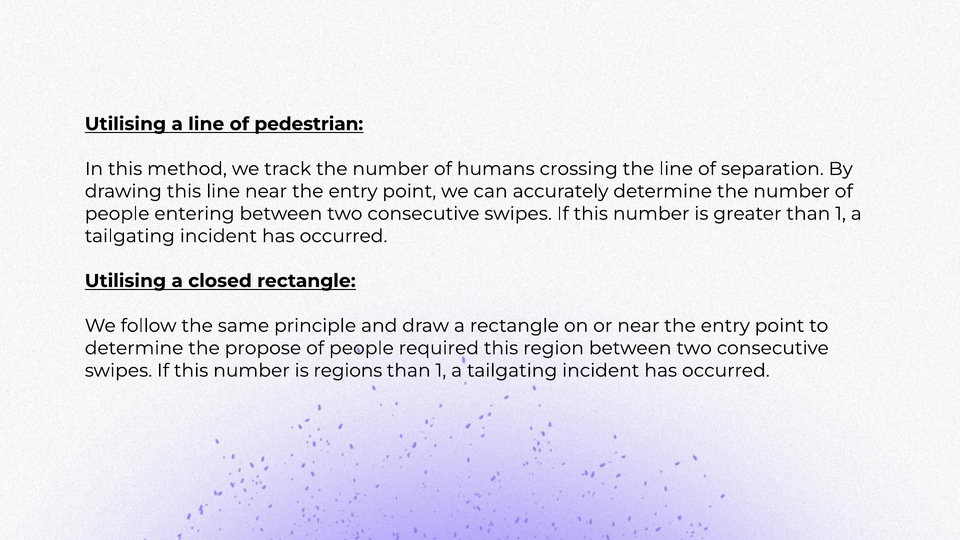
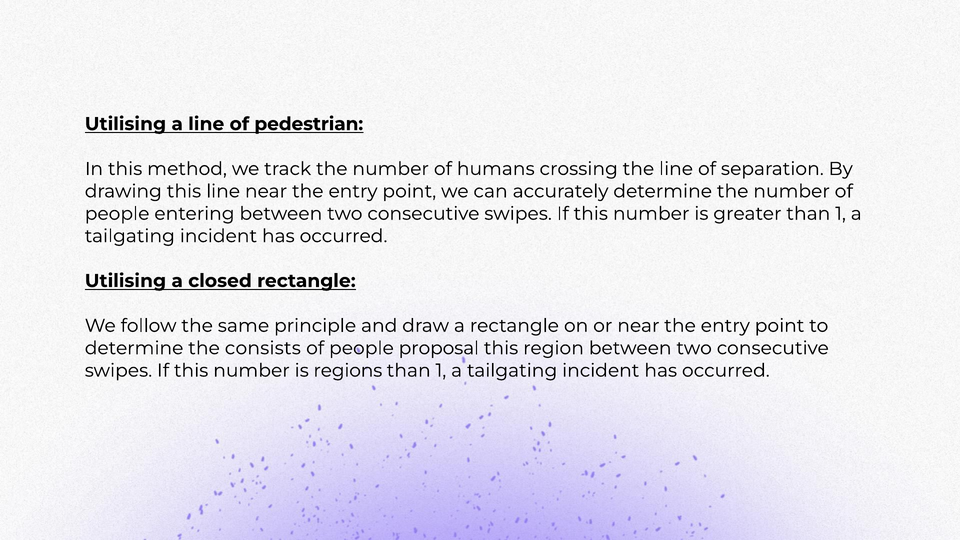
propose: propose -> consists
required: required -> proposal
